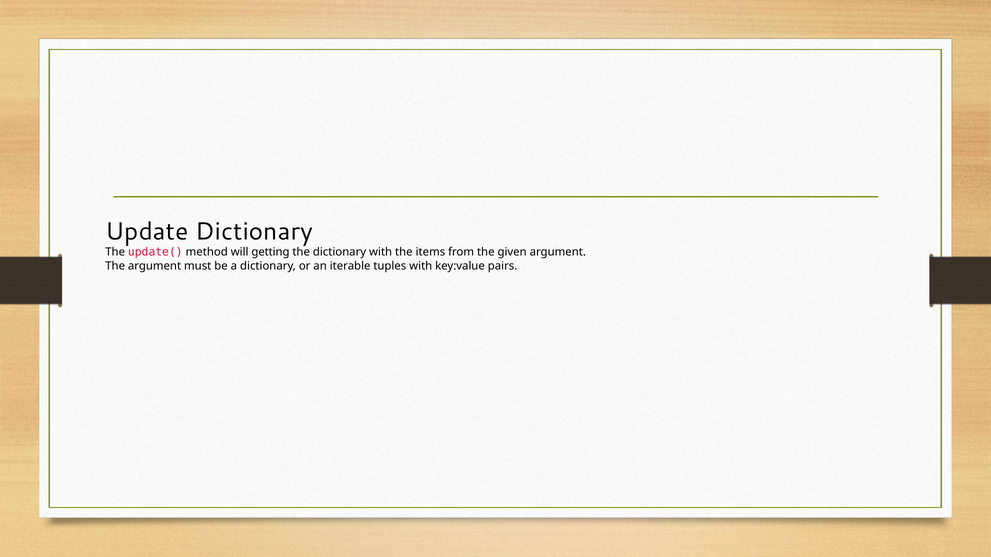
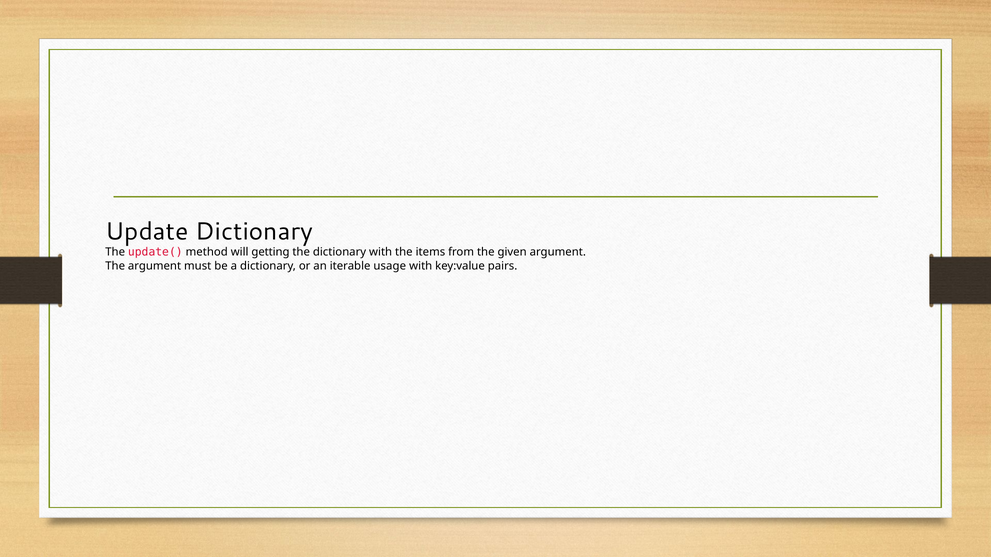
tuples: tuples -> usage
